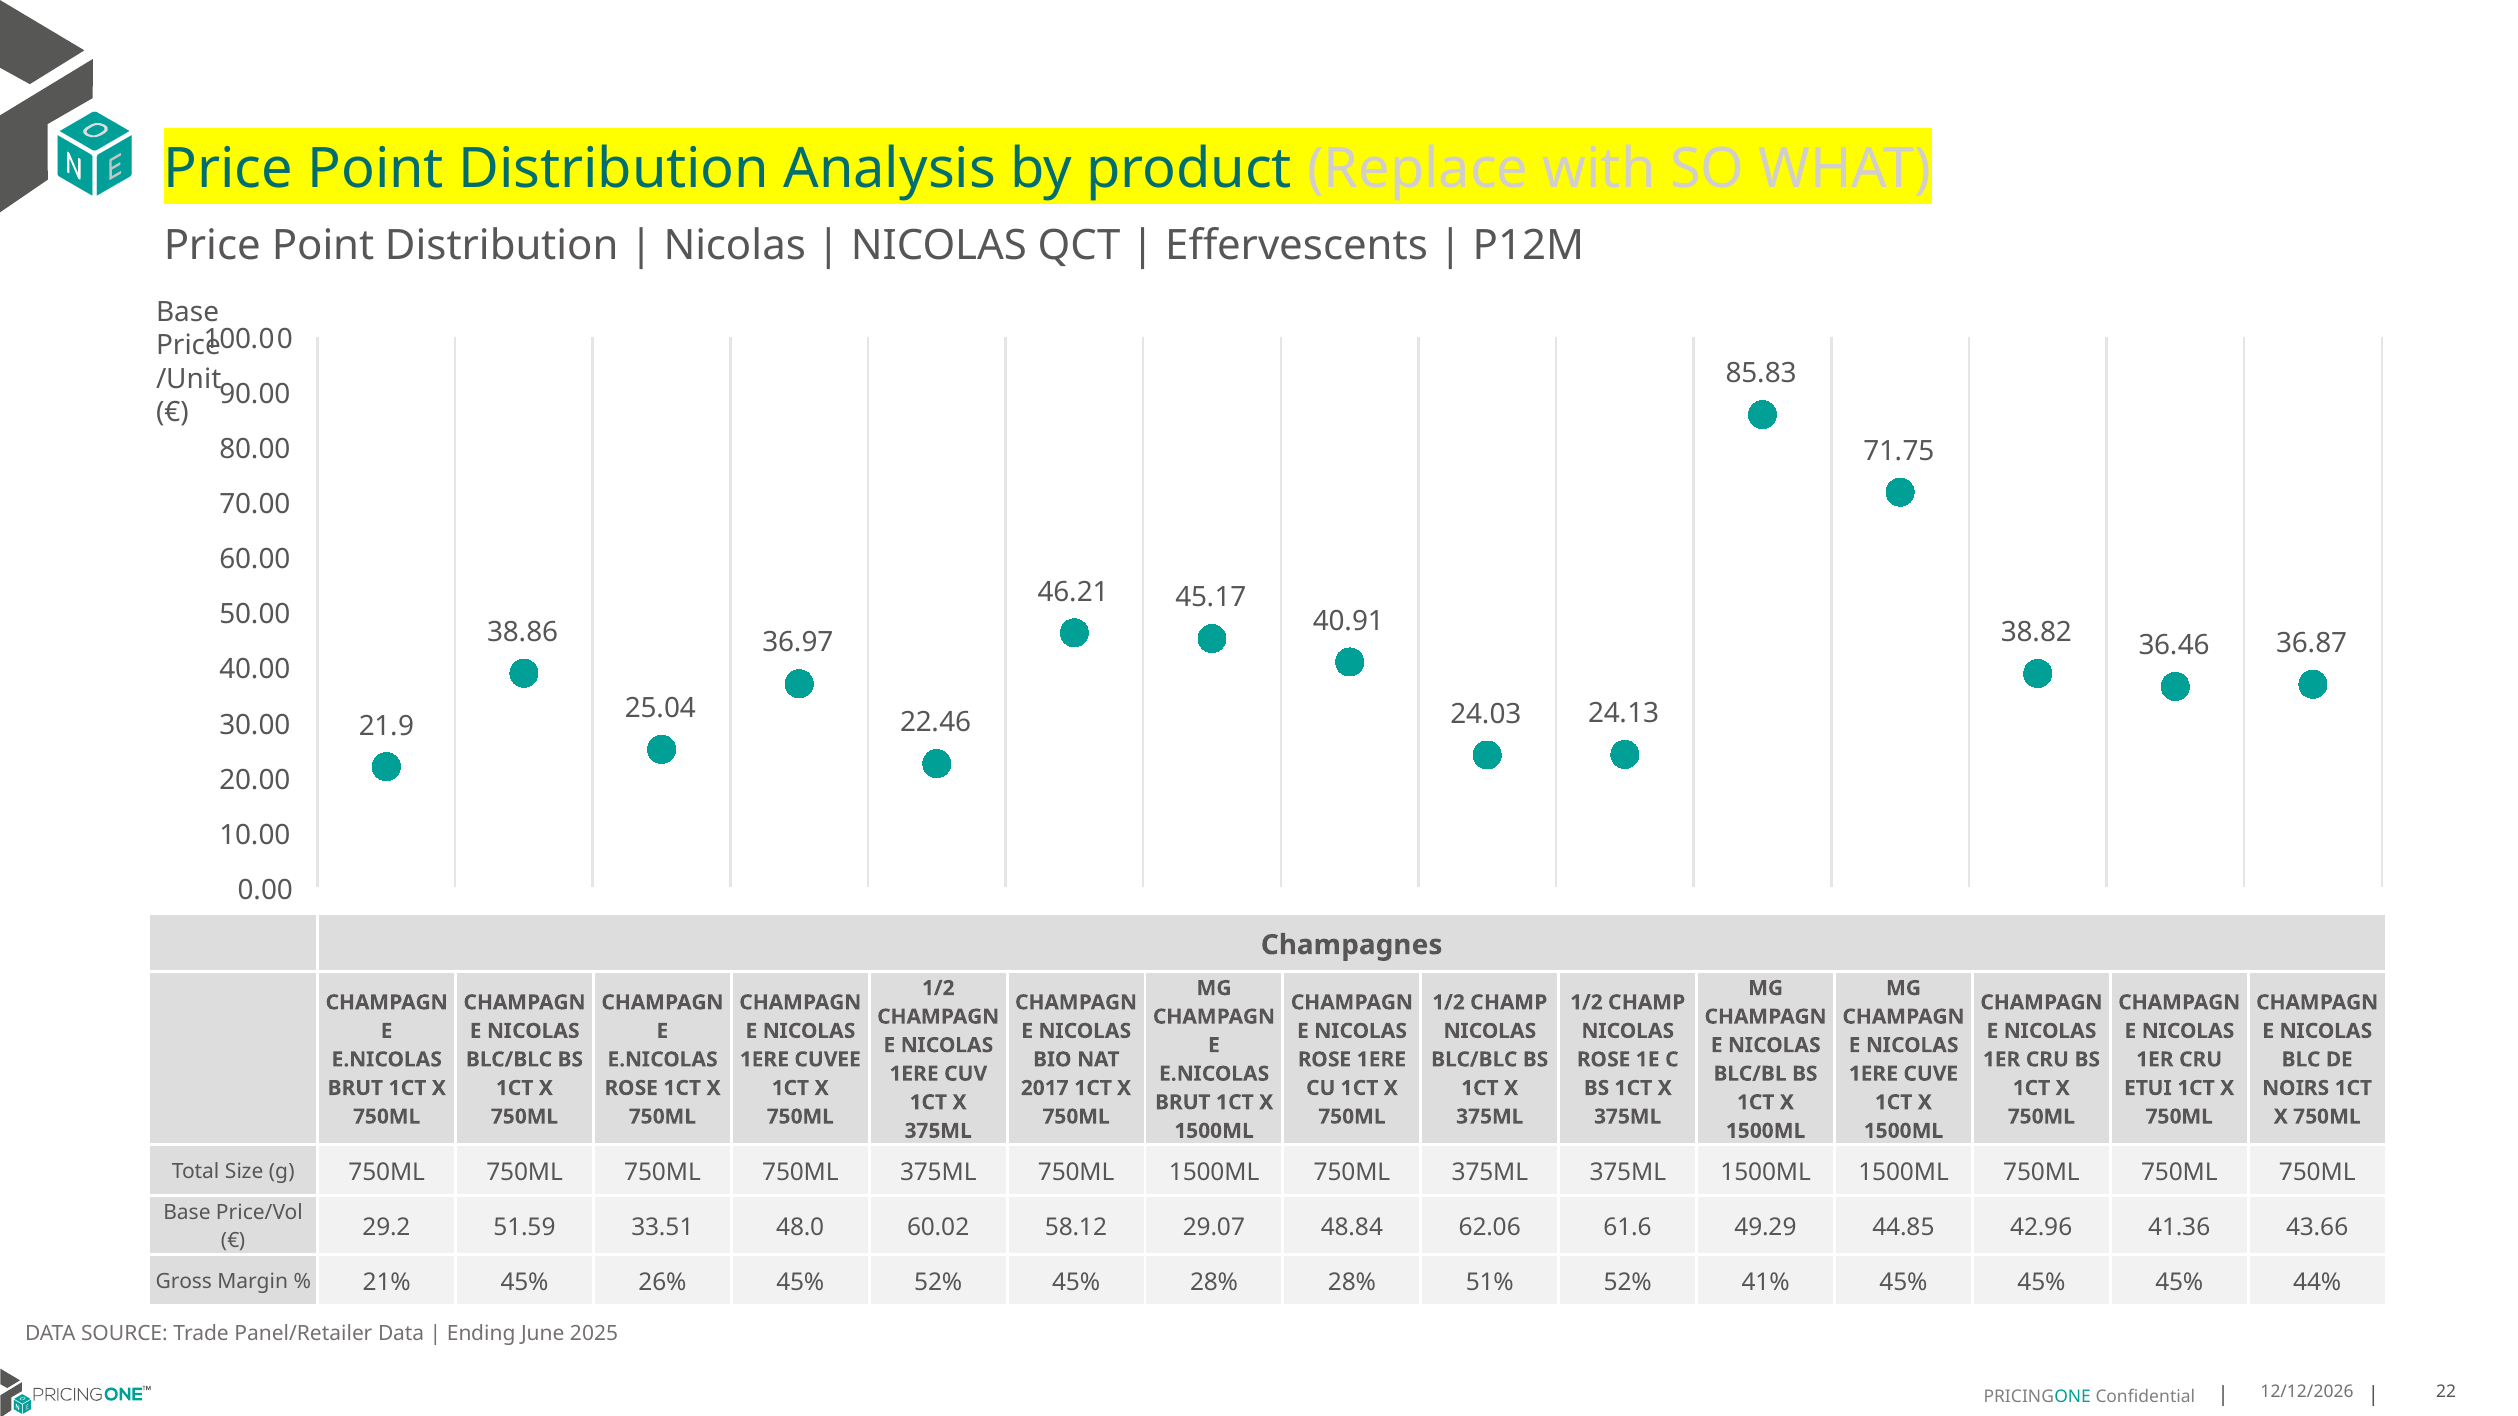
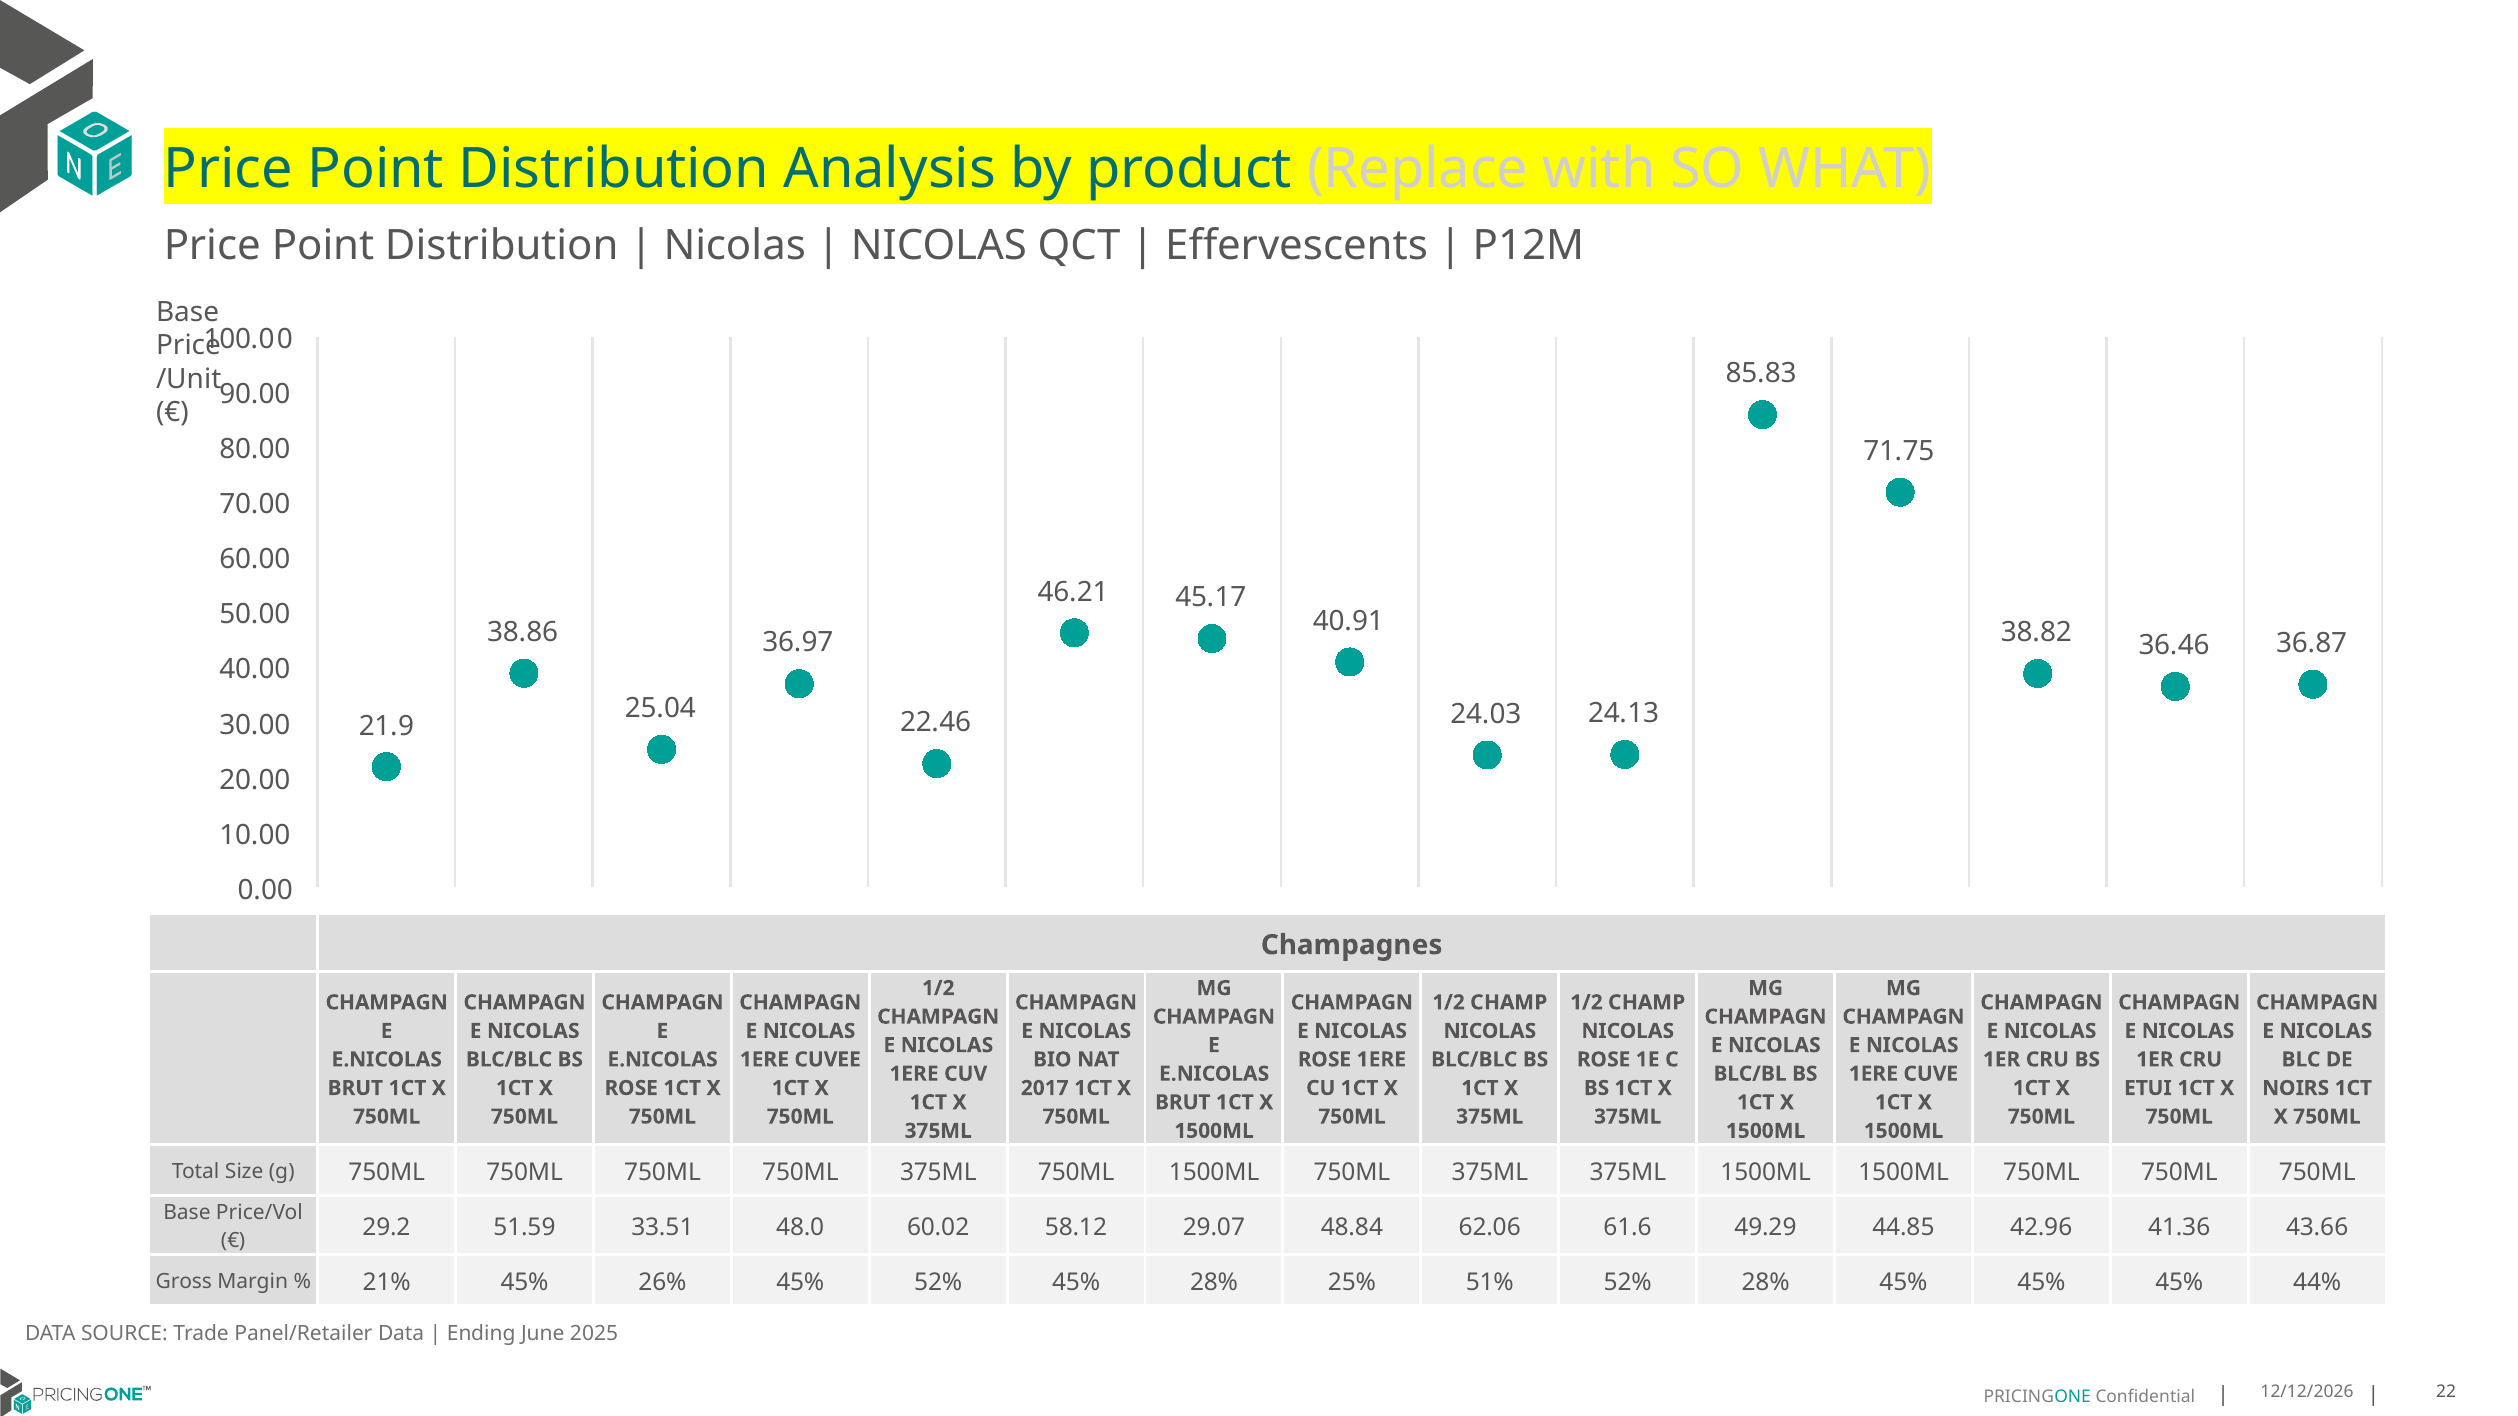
28% 28%: 28% -> 25%
52% 41%: 41% -> 28%
